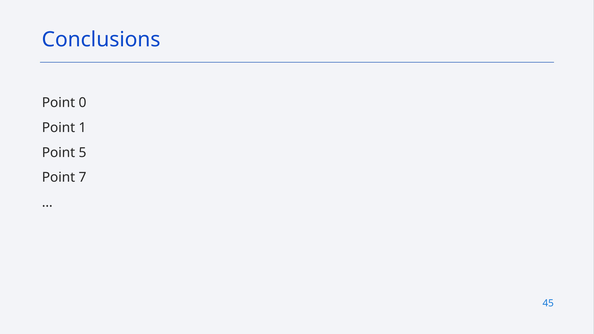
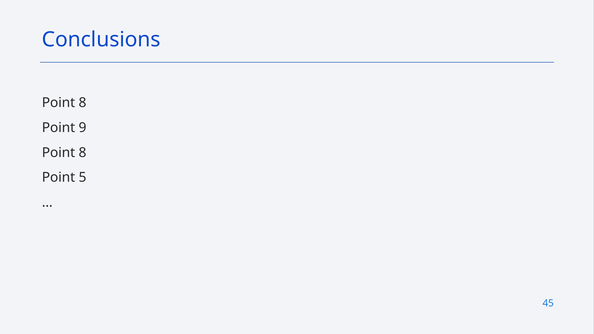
0 at (83, 103): 0 -> 8
1: 1 -> 9
5 at (83, 153): 5 -> 8
7: 7 -> 5
